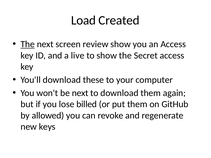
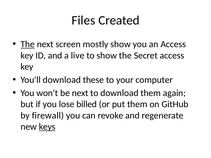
Load: Load -> Files
review: review -> mostly
allowed: allowed -> firewall
keys underline: none -> present
